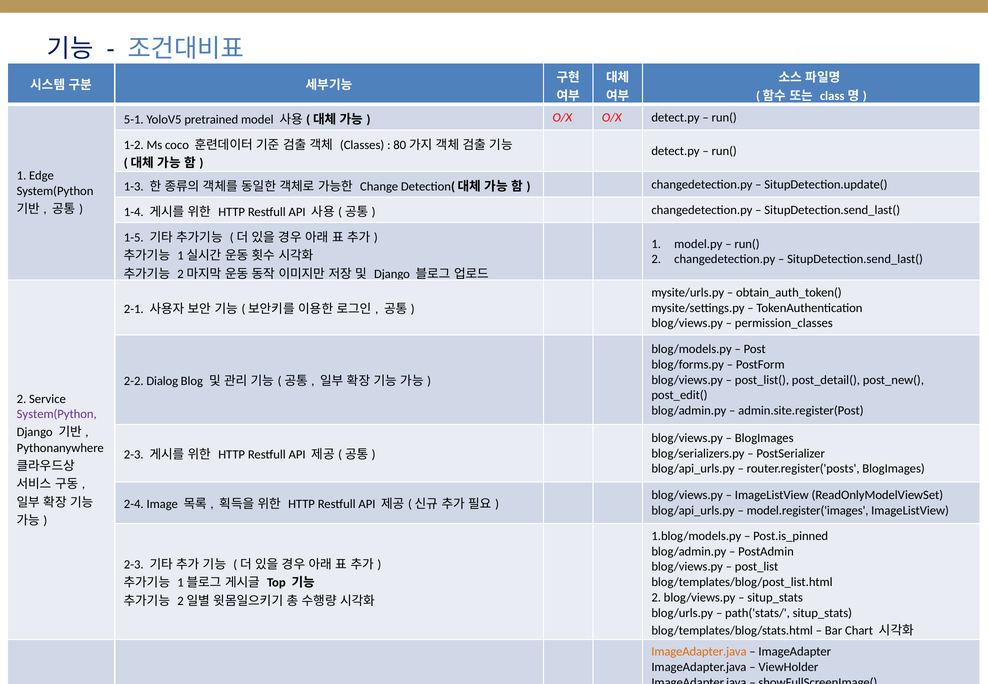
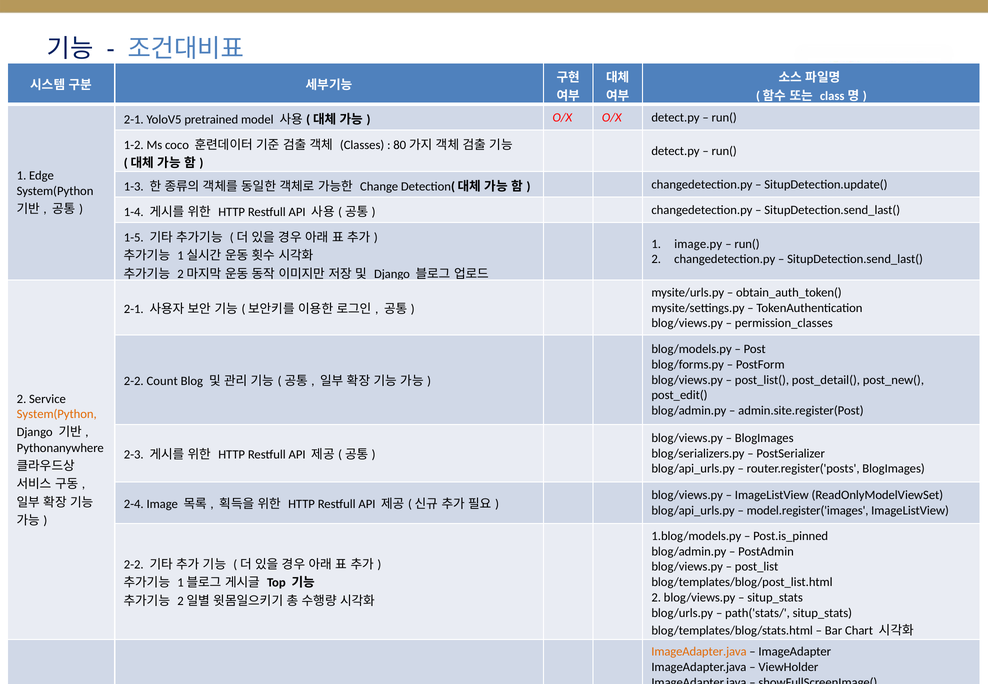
5-1 at (134, 119): 5-1 -> 2-1
model.py: model.py -> image.py
Dialog: Dialog -> Count
System(Python at (57, 414) colour: purple -> orange
2-3 at (134, 565): 2-3 -> 2-2
